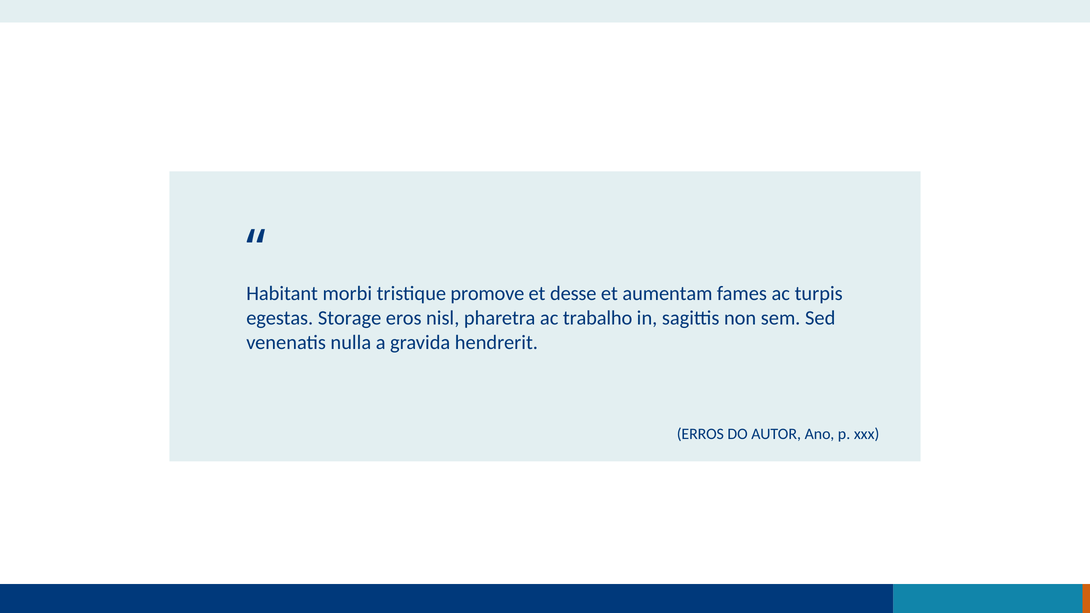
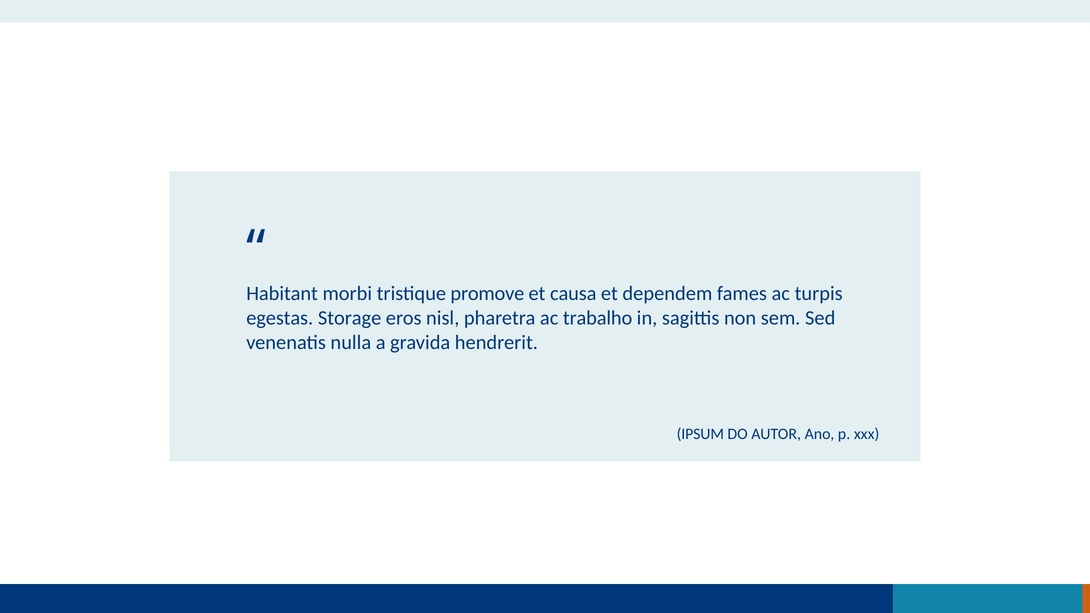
desse: desse -> causa
aumentam: aumentam -> dependem
ERROS: ERROS -> IPSUM
